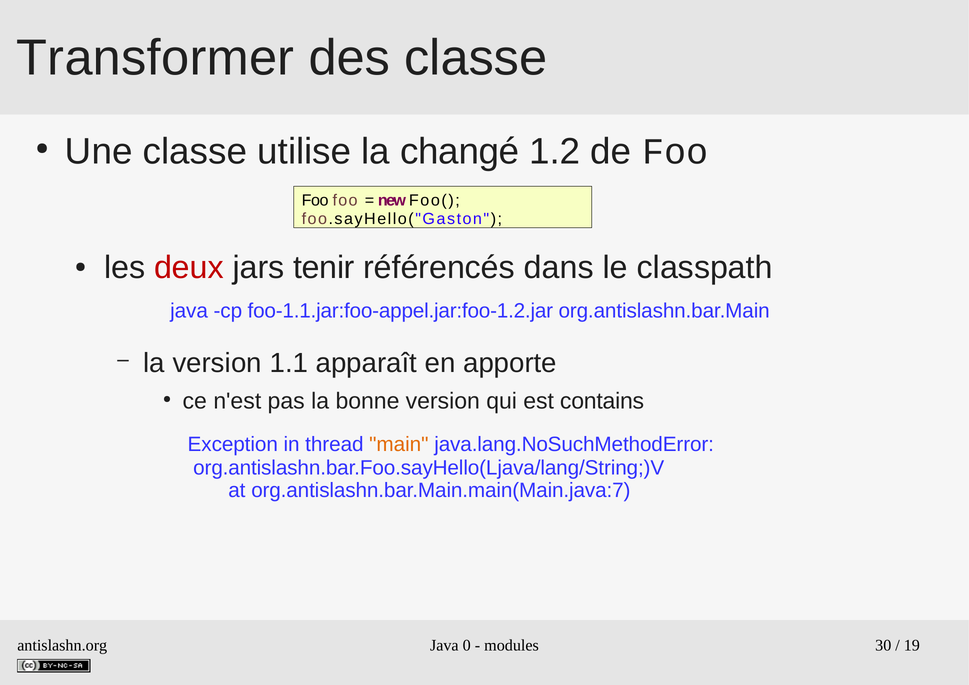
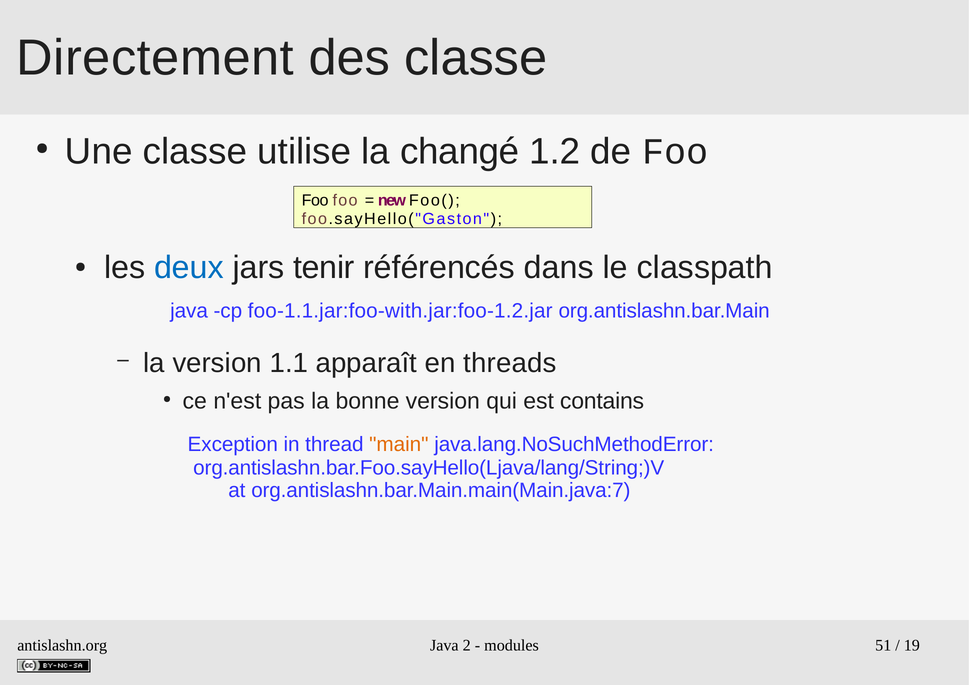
Transformer: Transformer -> Directement
deux colour: red -> blue
foo-1.1.jar:foo-appel.jar:foo-1.2.jar: foo-1.1.jar:foo-appel.jar:foo-1.2.jar -> foo-1.1.jar:foo-with.jar:foo-1.2.jar
apporte: apporte -> threads
0: 0 -> 2
30: 30 -> 51
